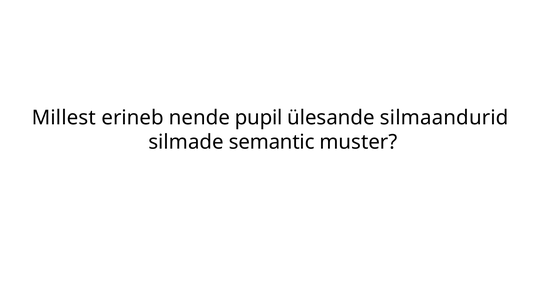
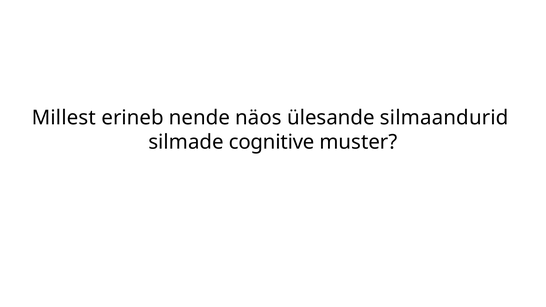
pupil: pupil -> näos
semantic: semantic -> cognitive
